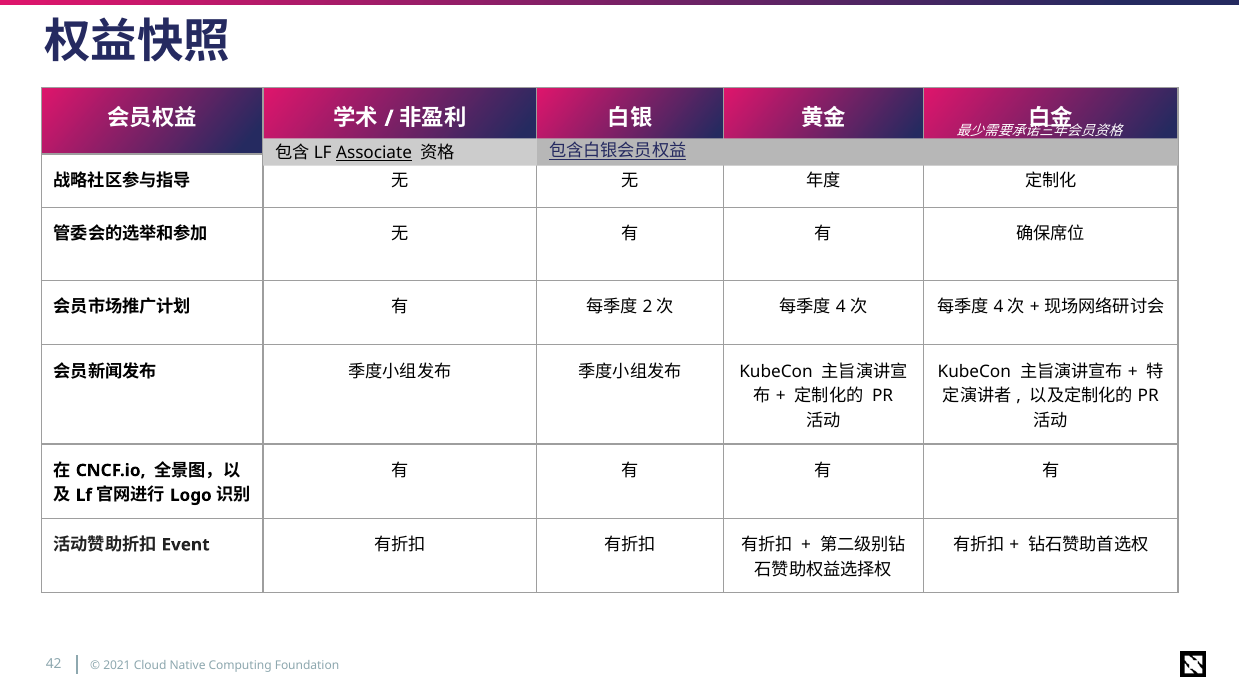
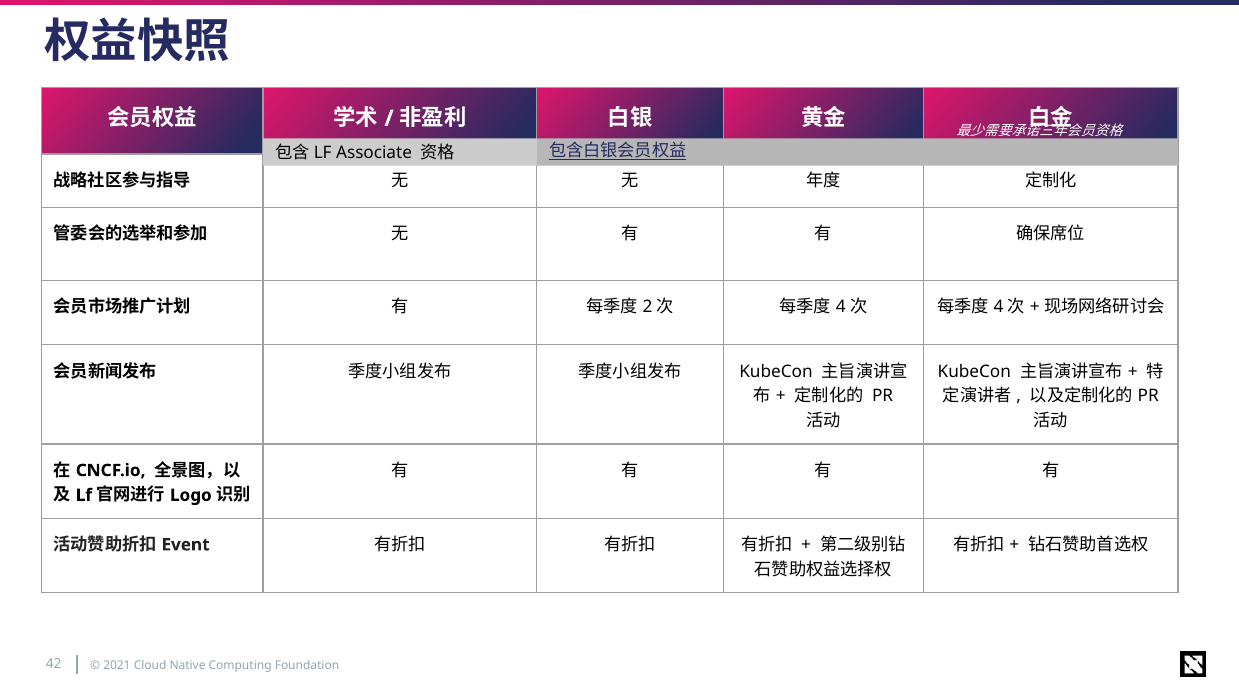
Associate underline: present -> none
